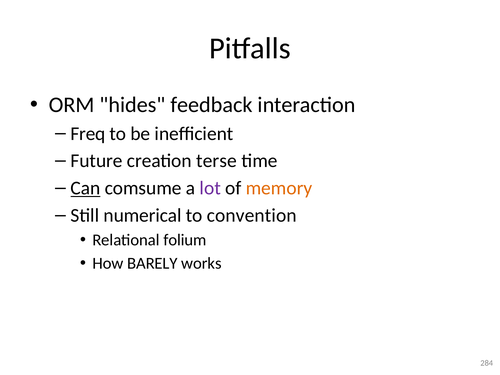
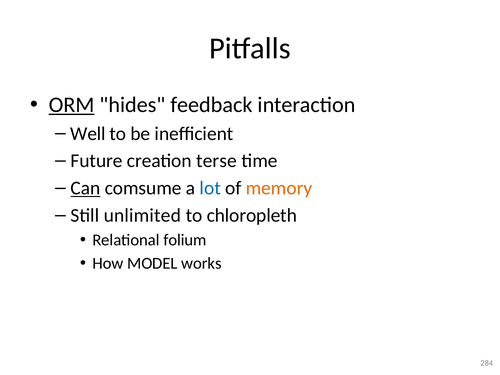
ORM underline: none -> present
Freq: Freq -> Well
lot colour: purple -> blue
numerical: numerical -> unlimited
convention: convention -> chloropleth
BARELY: BARELY -> MODEL
